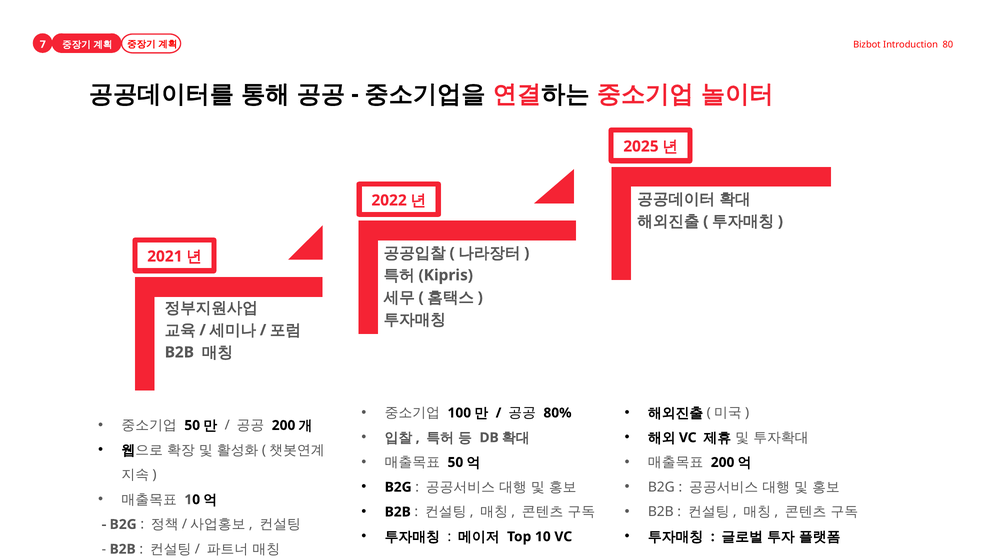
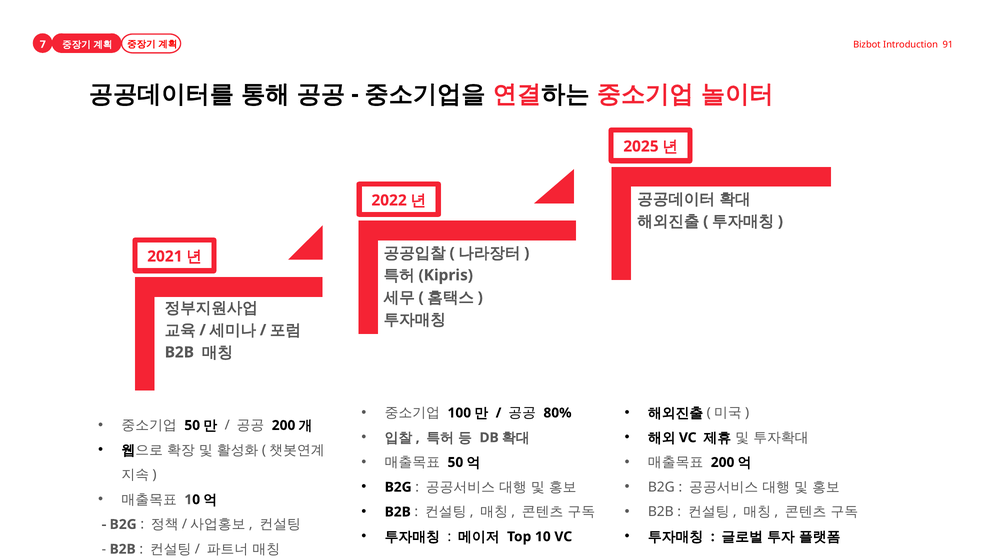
80: 80 -> 91
